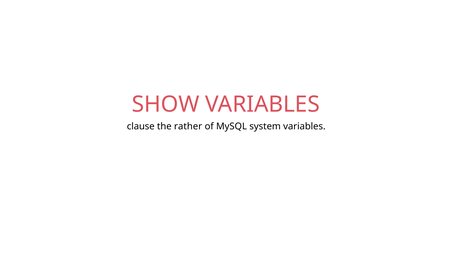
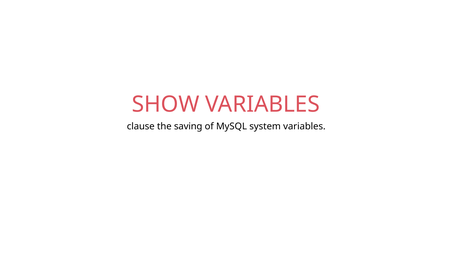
rather: rather -> saving
